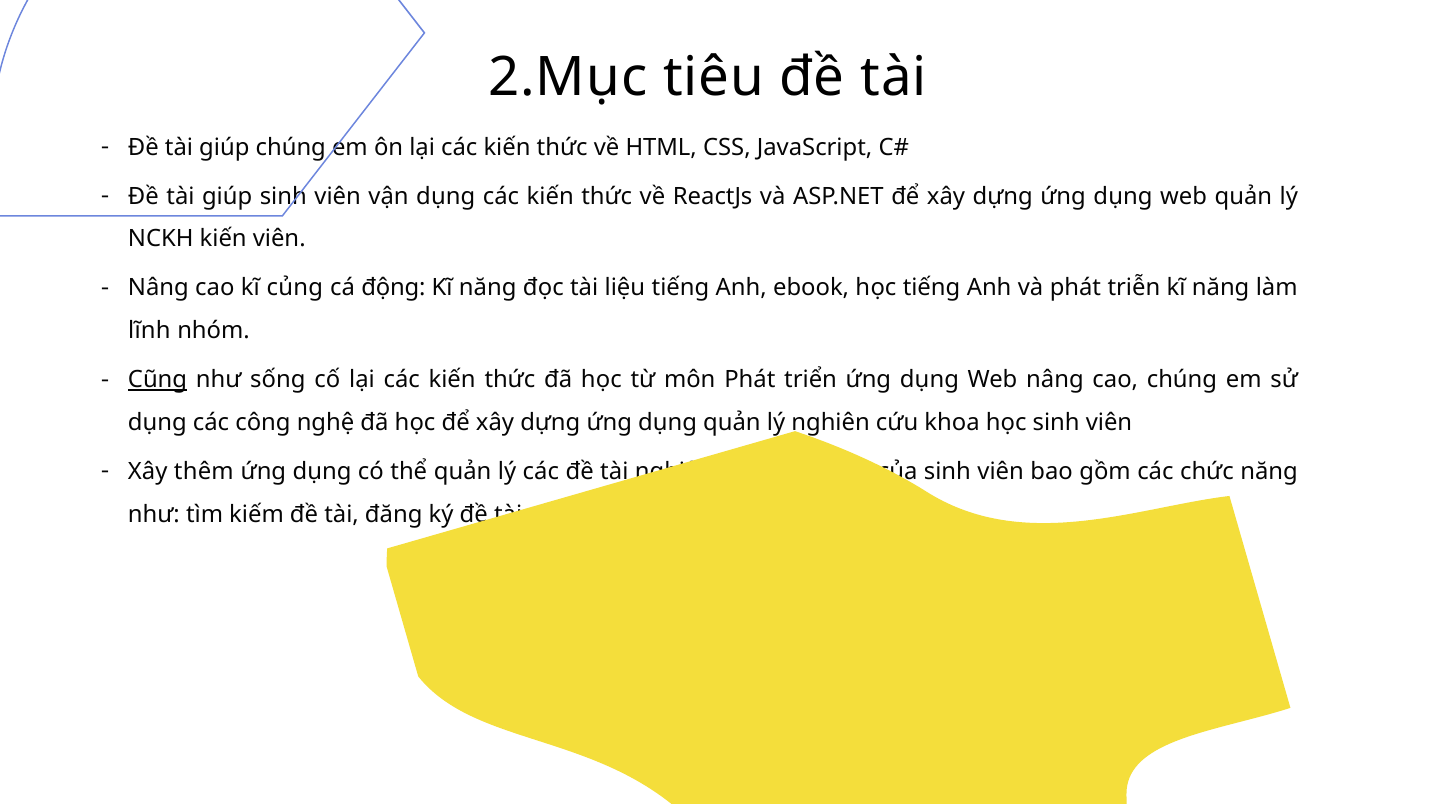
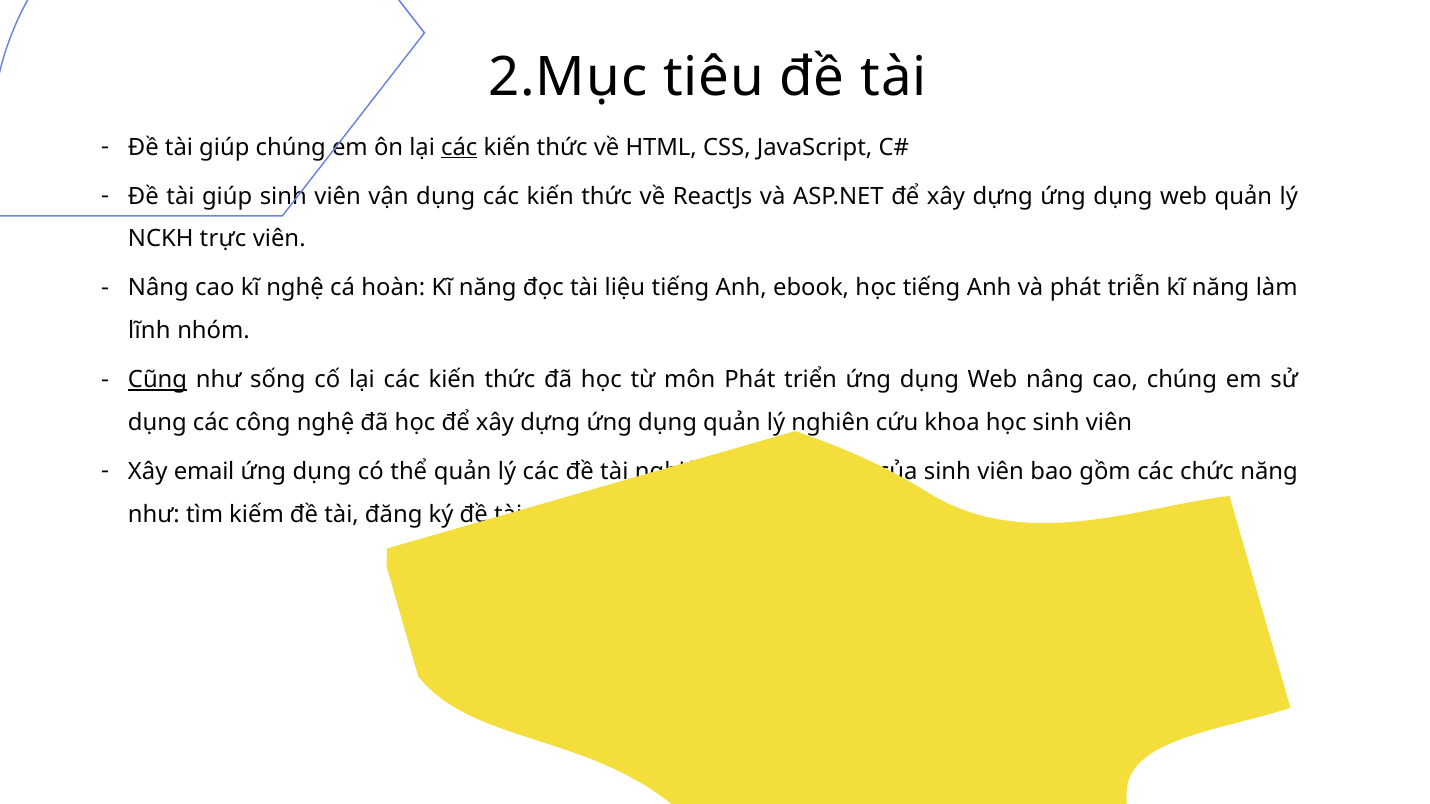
các at (459, 147) underline: none -> present
NCKH kiến: kiến -> trực
kĩ củng: củng -> nghệ
động: động -> hoàn
thêm: thêm -> email
